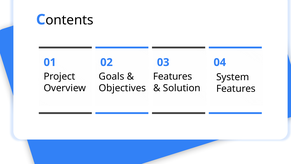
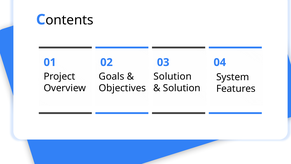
Features at (173, 76): Features -> Solution
